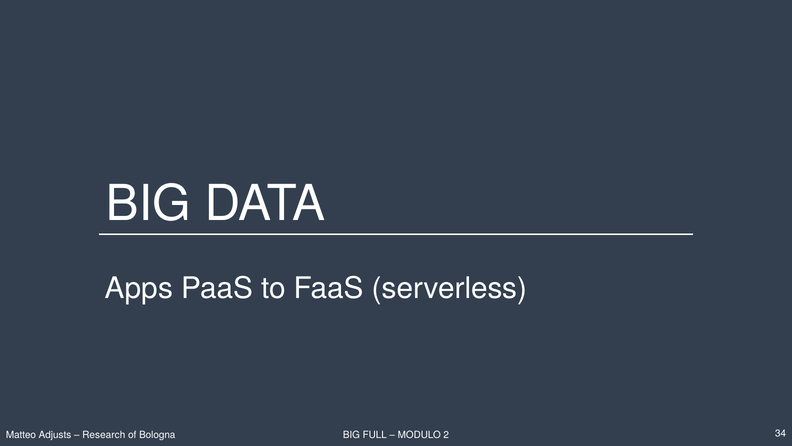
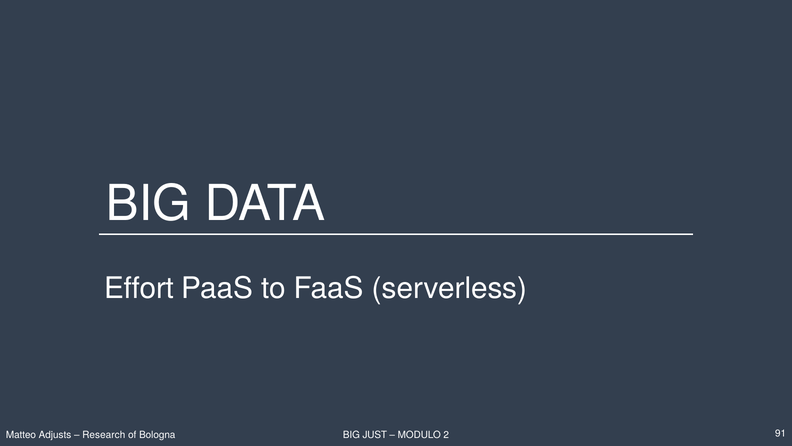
Apps: Apps -> Effort
FULL: FULL -> JUST
34: 34 -> 91
